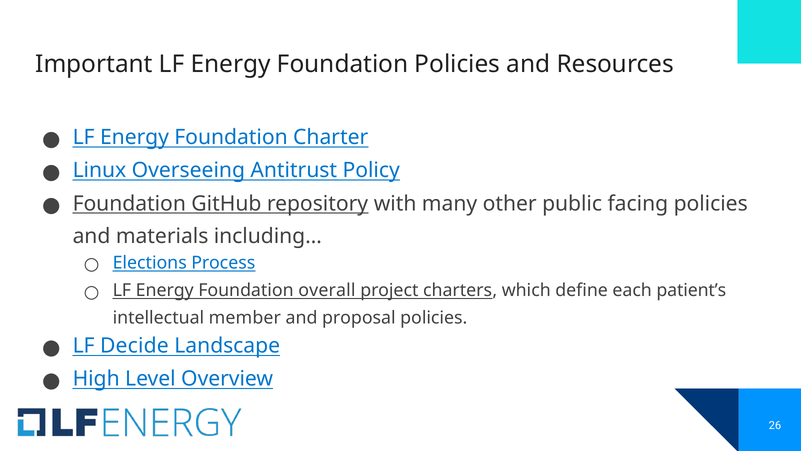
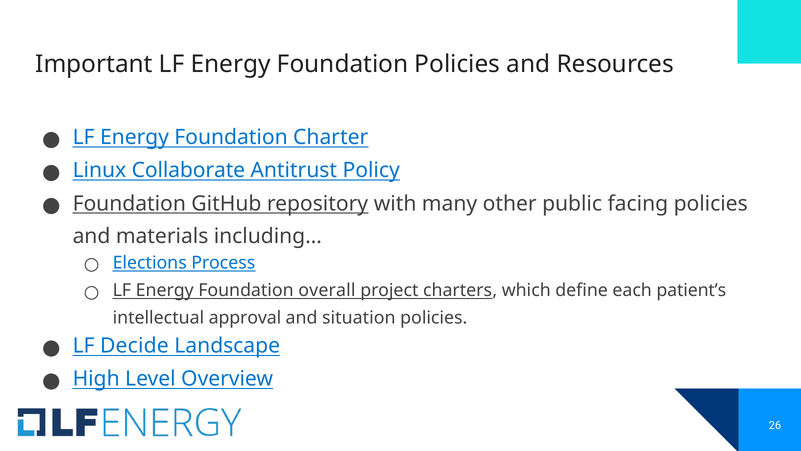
Overseeing: Overseeing -> Collaborate
member: member -> approval
proposal: proposal -> situation
